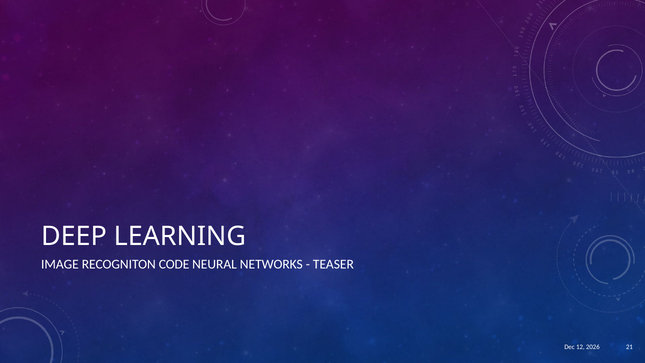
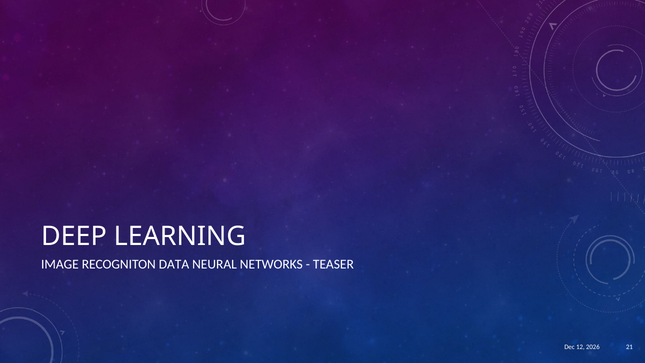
CODE: CODE -> DATA
